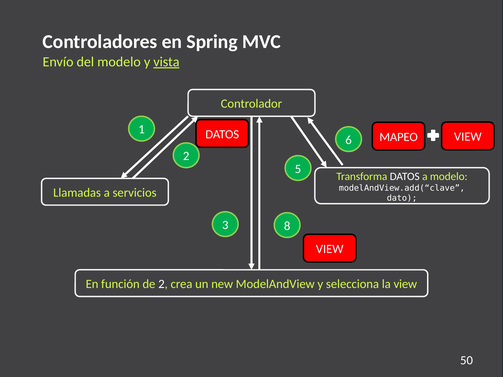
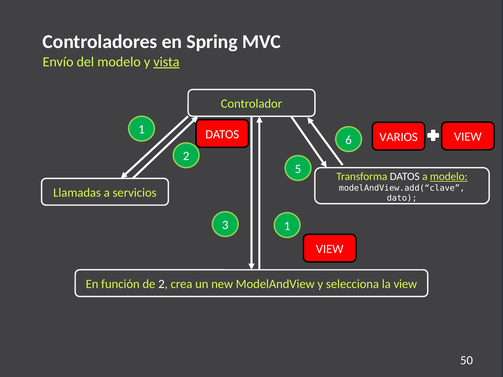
MAPEO: MAPEO -> VARIOS
modelo at (449, 177) underline: none -> present
3 8: 8 -> 1
